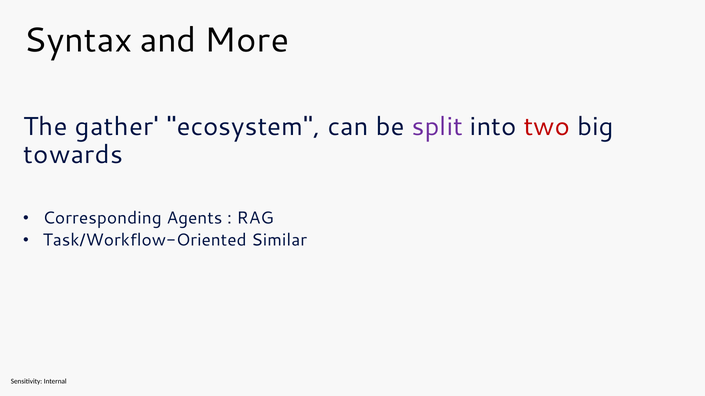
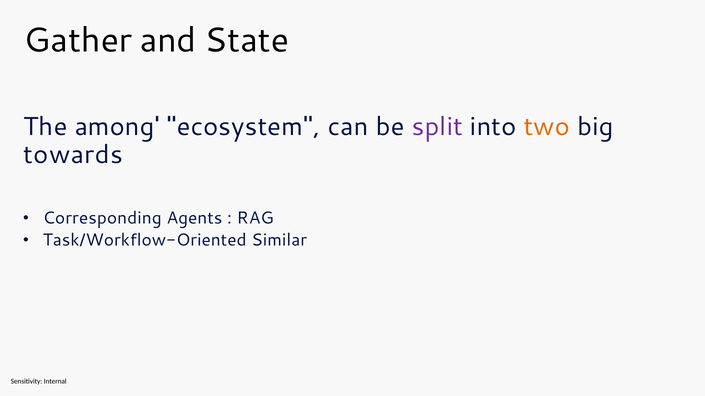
Syntax: Syntax -> Gather
More: More -> State
gather: gather -> among
two colour: red -> orange
